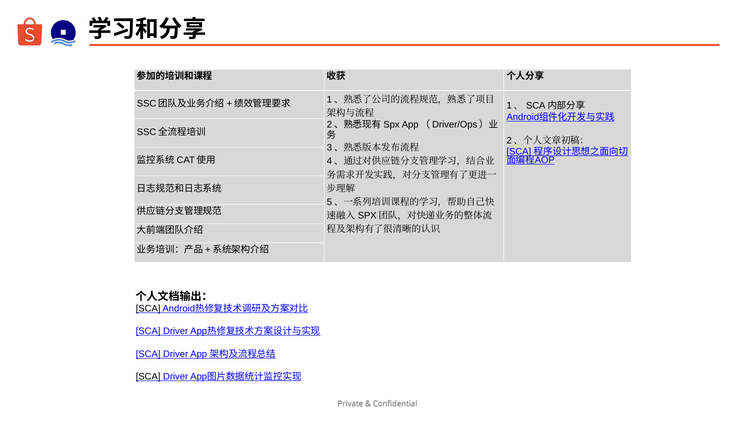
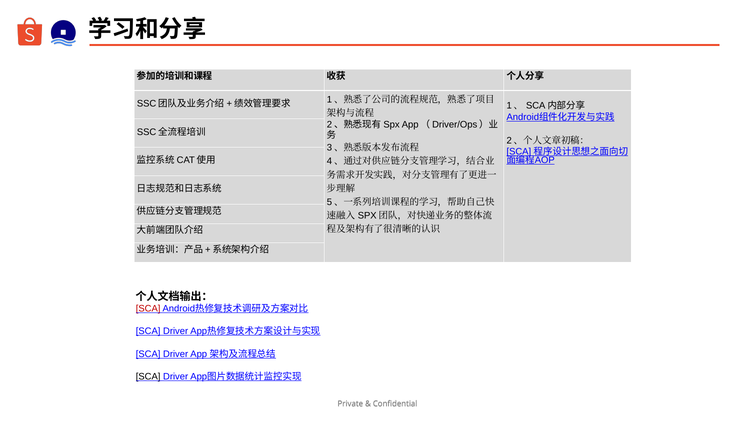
SCA at (148, 308) colour: black -> red
